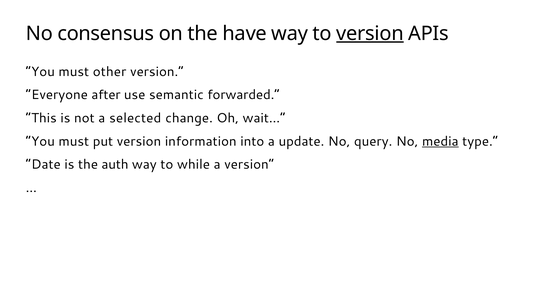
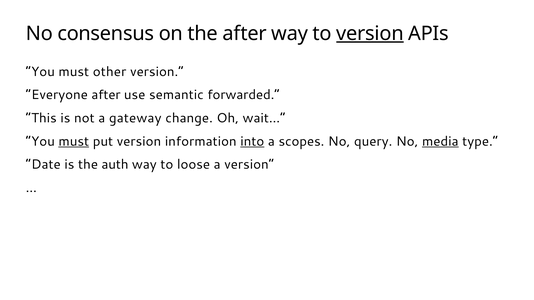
the have: have -> after
selected: selected -> gateway
must at (74, 142) underline: none -> present
into underline: none -> present
update: update -> scopes
while: while -> loose
